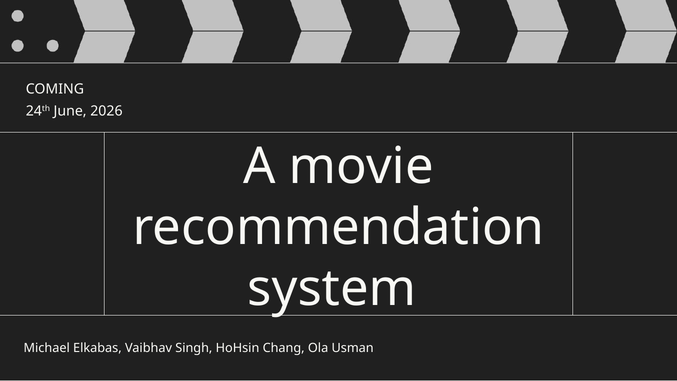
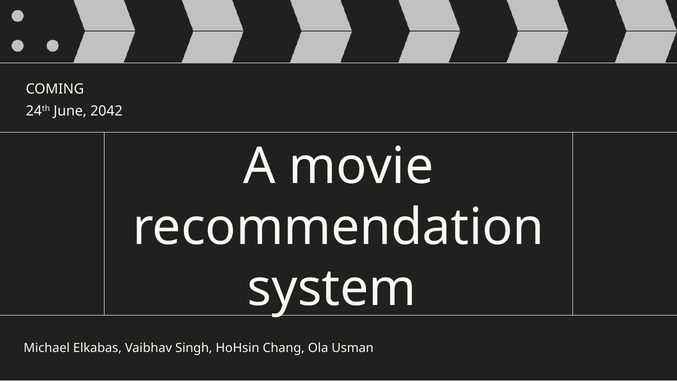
2026: 2026 -> 2042
